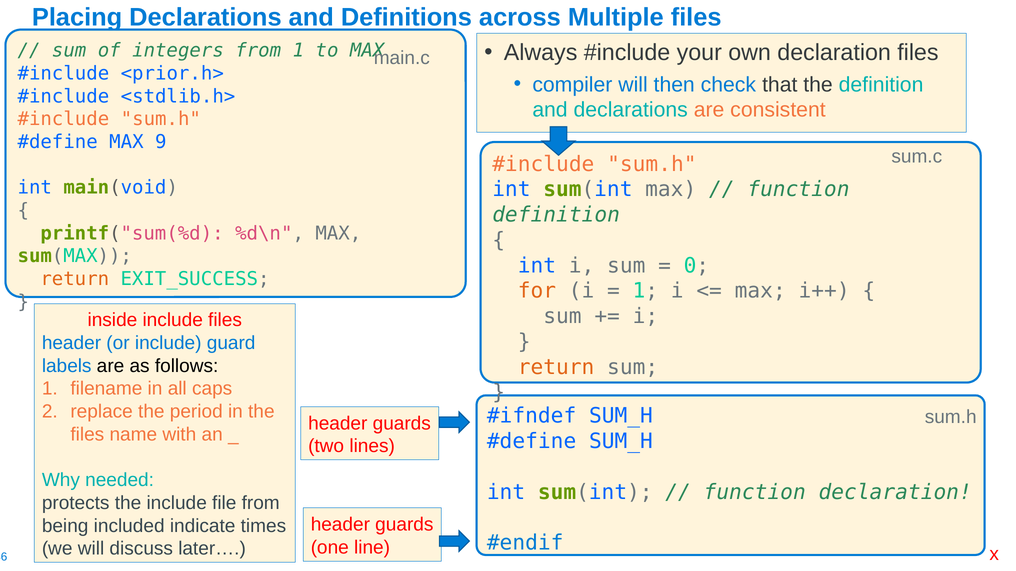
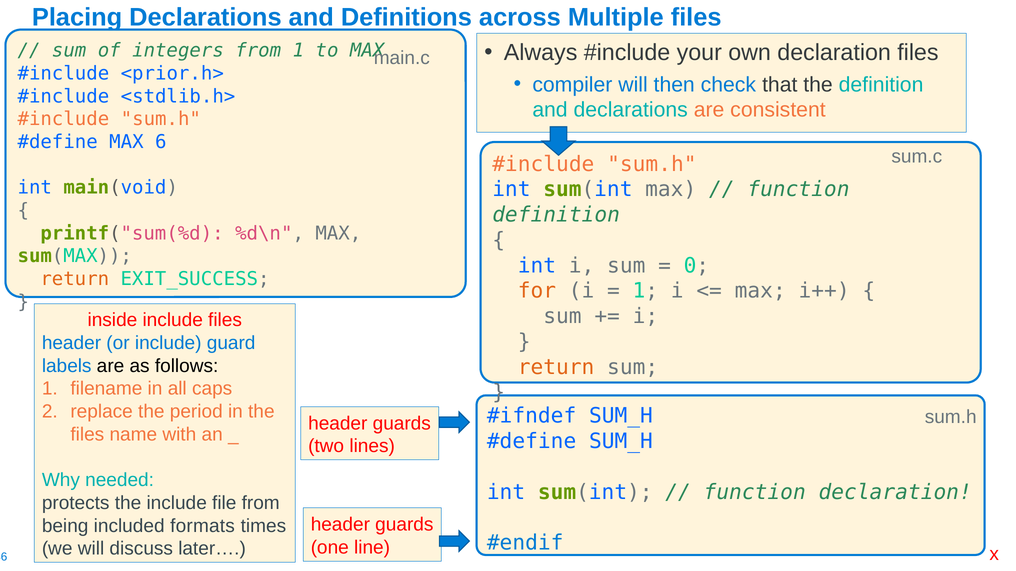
9: 9 -> 6
indicate: indicate -> formats
